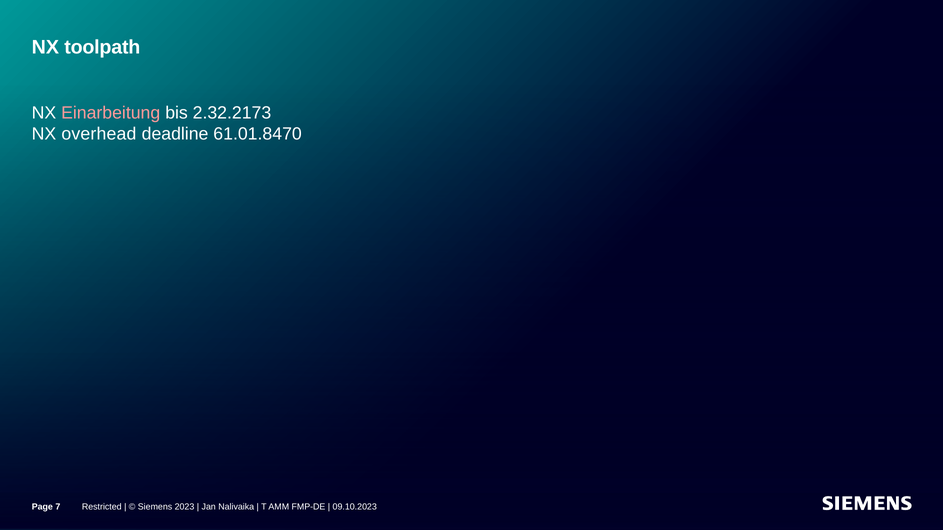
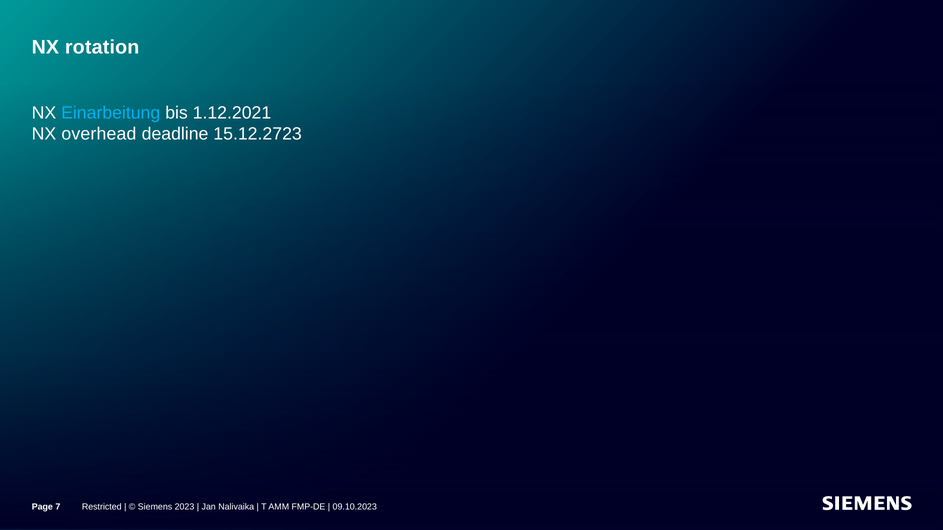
toolpath: toolpath -> rotation
Einarbeitung colour: pink -> light blue
2.32.2173: 2.32.2173 -> 1.12.2021
61.01.8470: 61.01.8470 -> 15.12.2723
